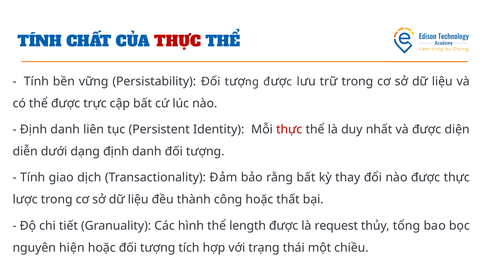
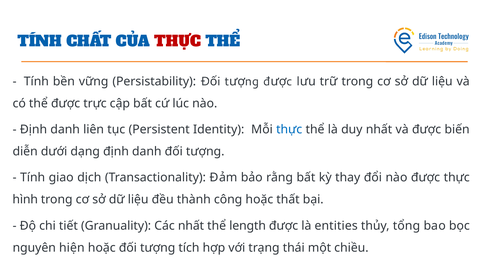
thực at (289, 130) colour: red -> blue
diện: diện -> biến
lược: lược -> hình
Các hình: hình -> nhất
request: request -> entities
